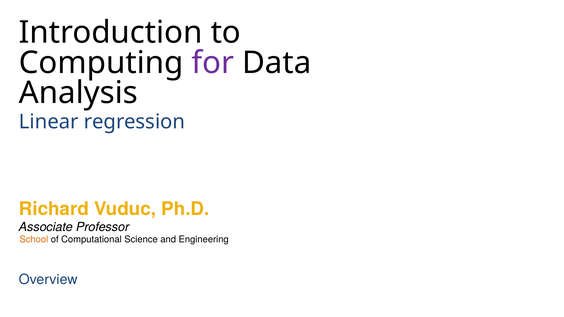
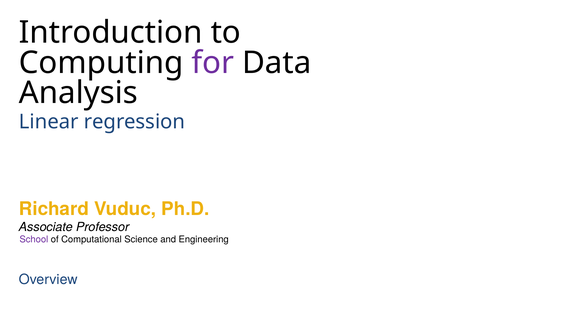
School colour: orange -> purple
